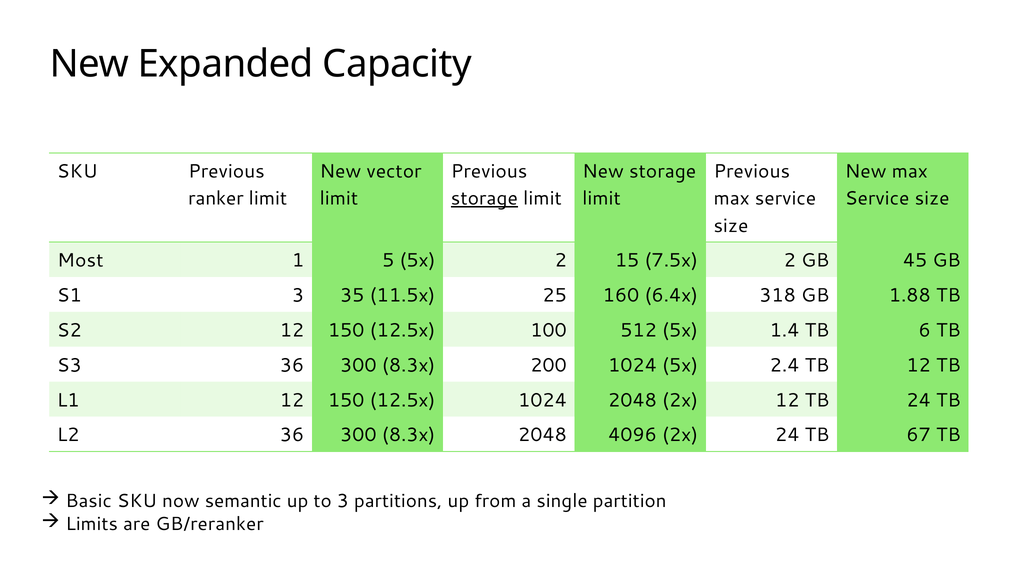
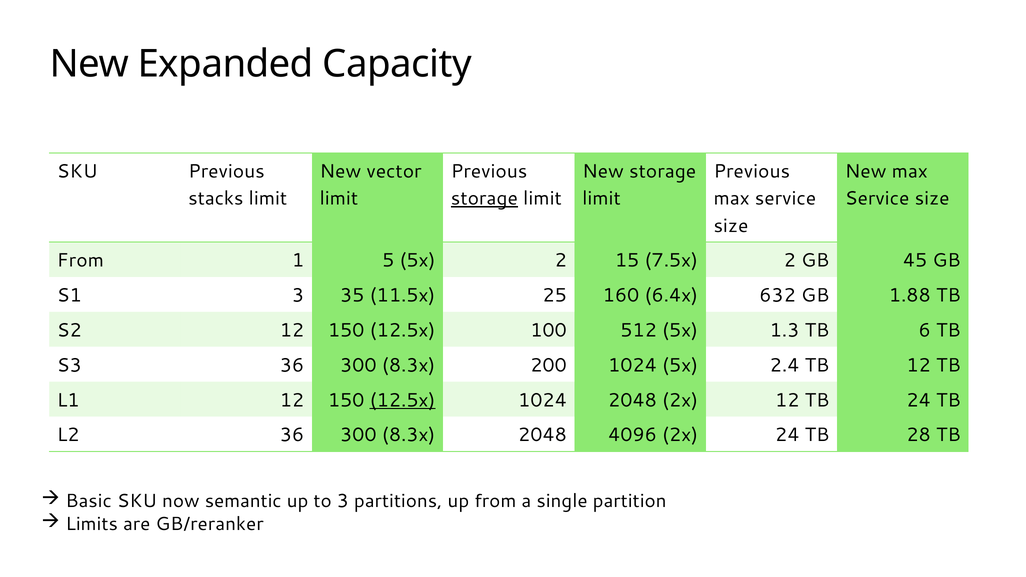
ranker: ranker -> stacks
Most at (80, 261): Most -> From
318: 318 -> 632
1.4: 1.4 -> 1.3
12.5x at (403, 400) underline: none -> present
67: 67 -> 28
